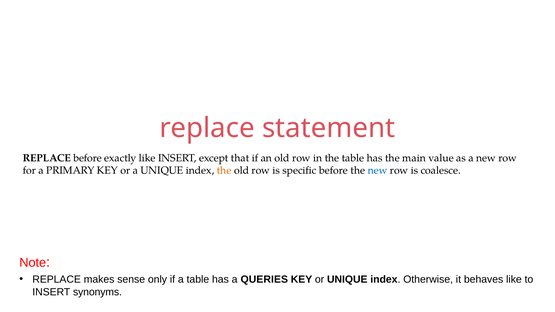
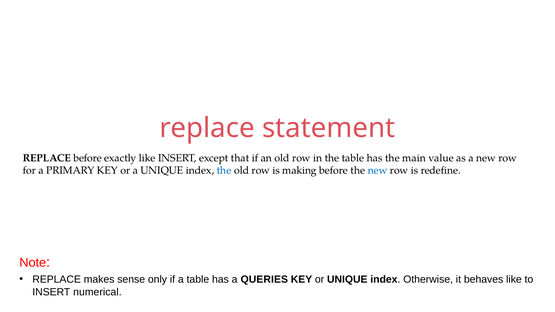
the at (224, 171) colour: orange -> blue
specific: specific -> making
coalesce: coalesce -> redefine
synonyms: synonyms -> numerical
